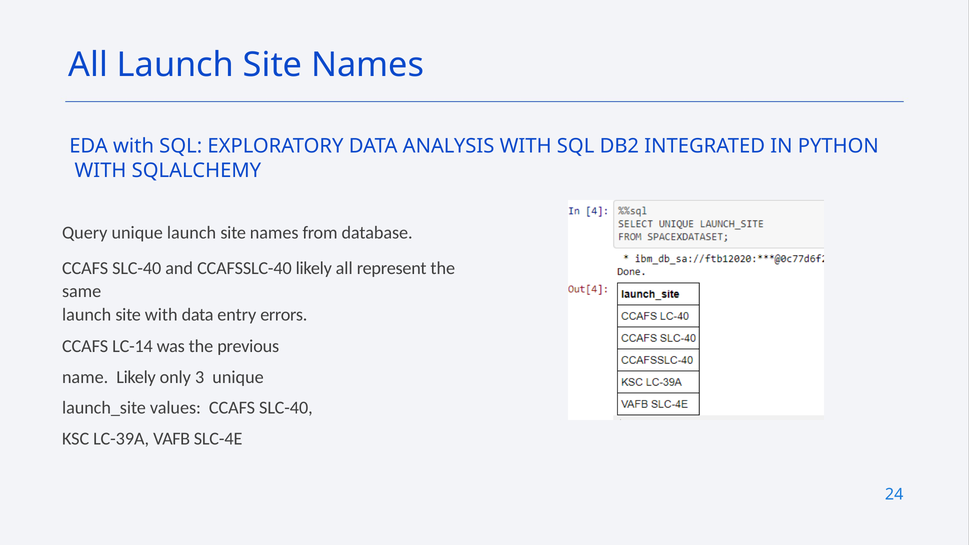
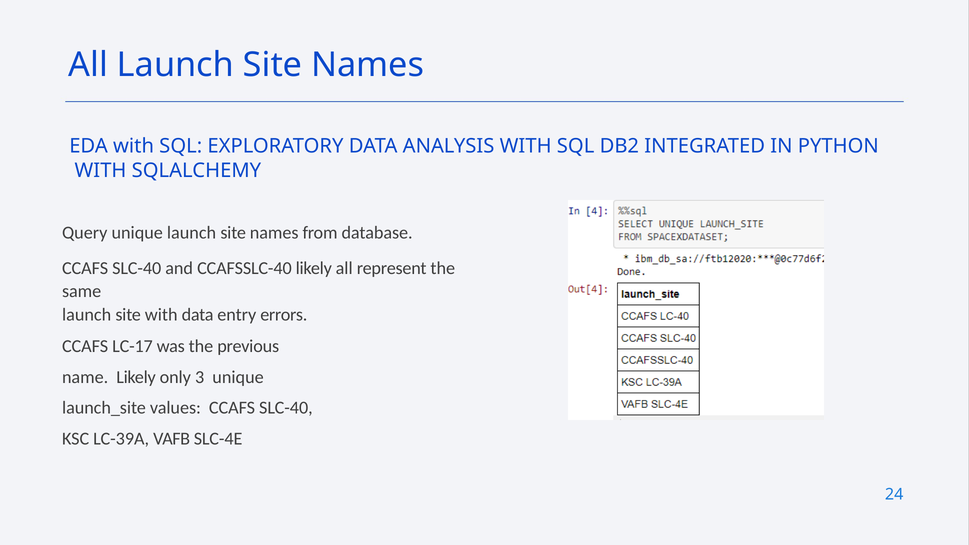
LC-14: LC-14 -> LC-17
